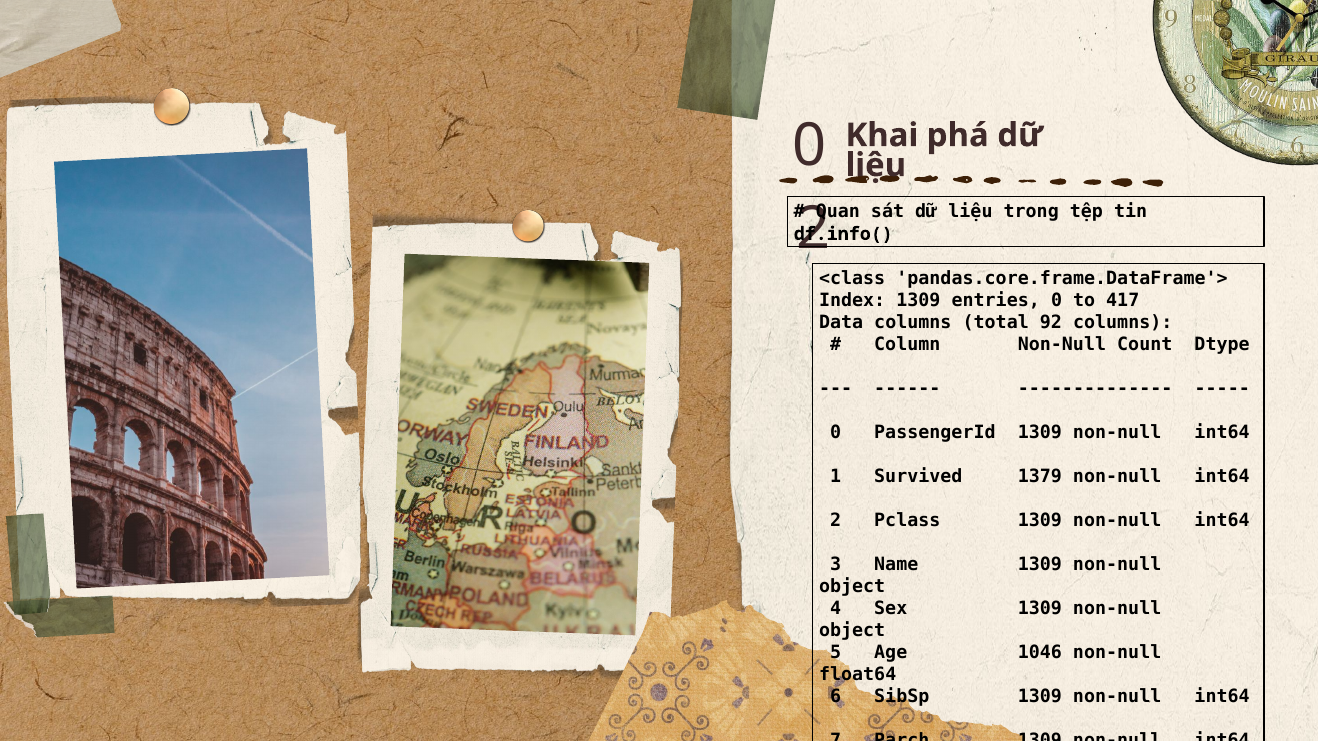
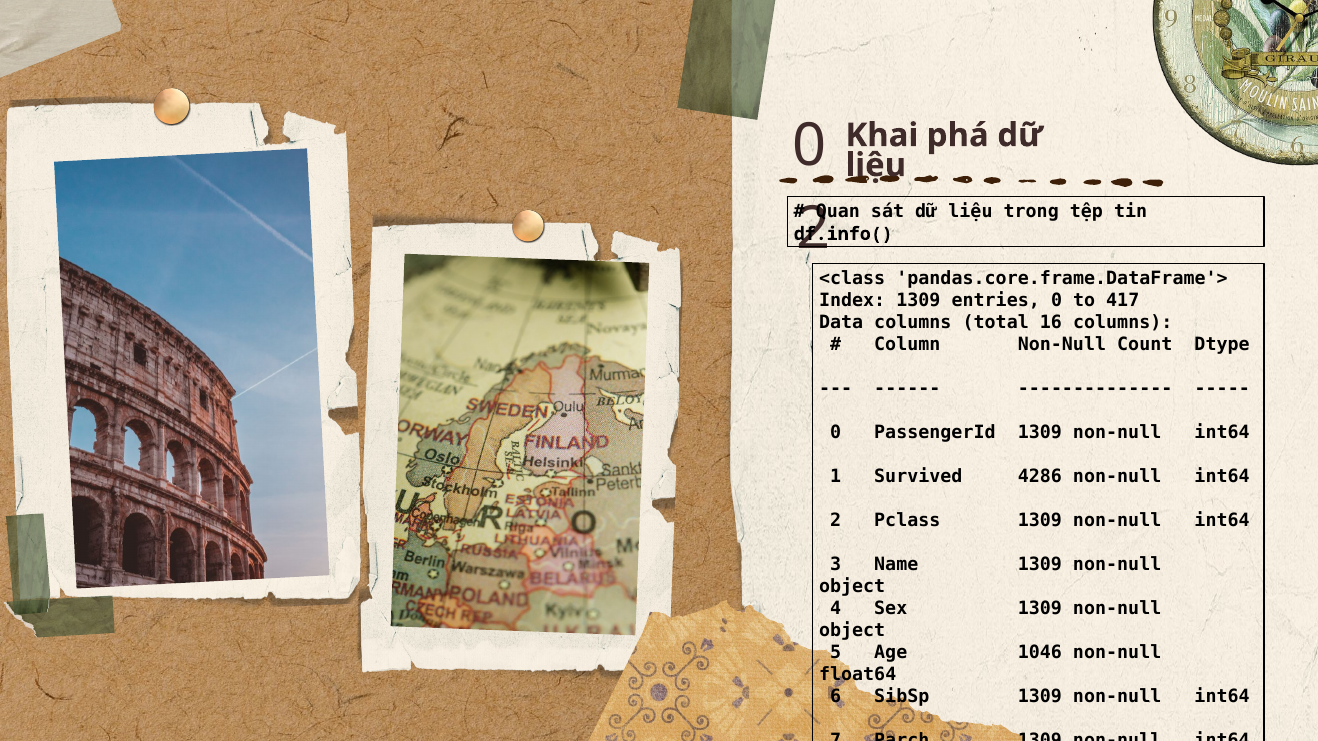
92: 92 -> 16
1379: 1379 -> 4286
